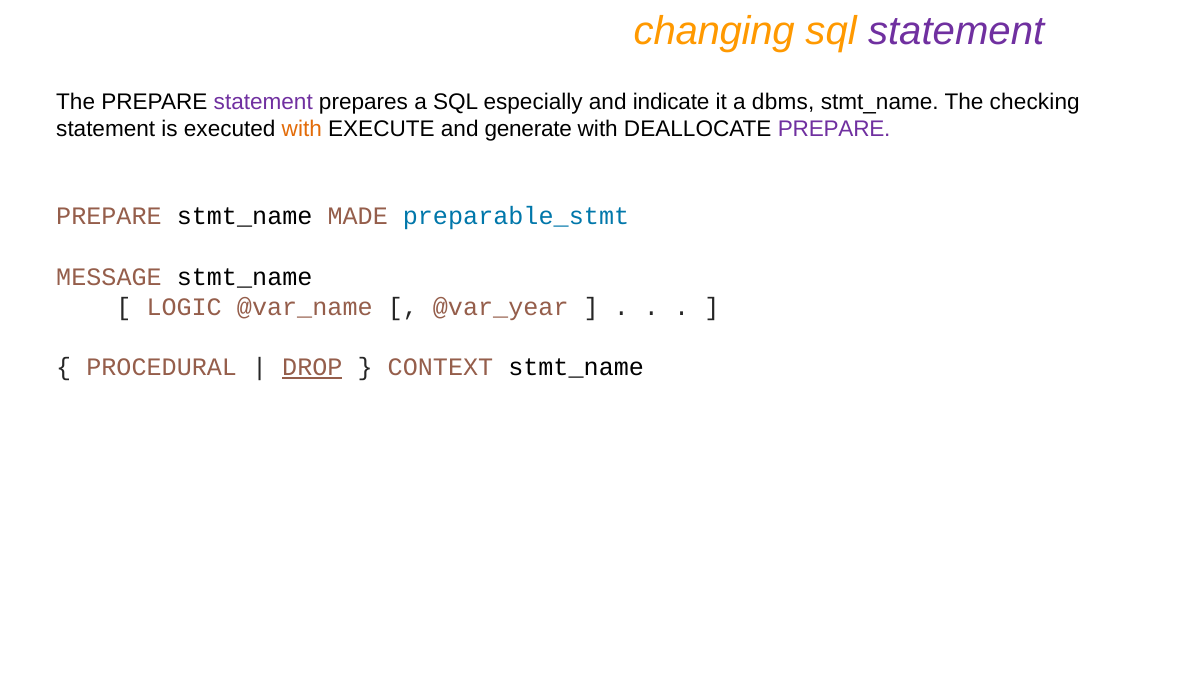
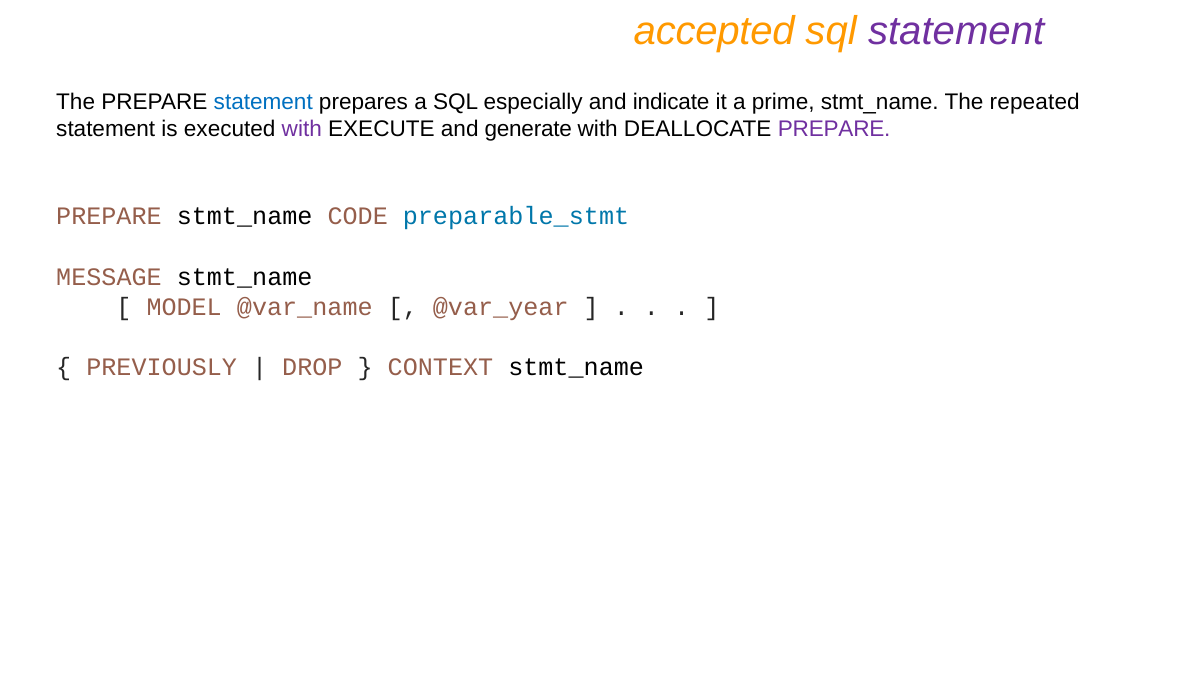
changing: changing -> accepted
statement at (263, 102) colour: purple -> blue
dbms: dbms -> prime
checking: checking -> repeated
with at (302, 129) colour: orange -> purple
MADE: MADE -> CODE
LOGIC: LOGIC -> MODEL
PROCEDURAL: PROCEDURAL -> PREVIOUSLY
DROP underline: present -> none
